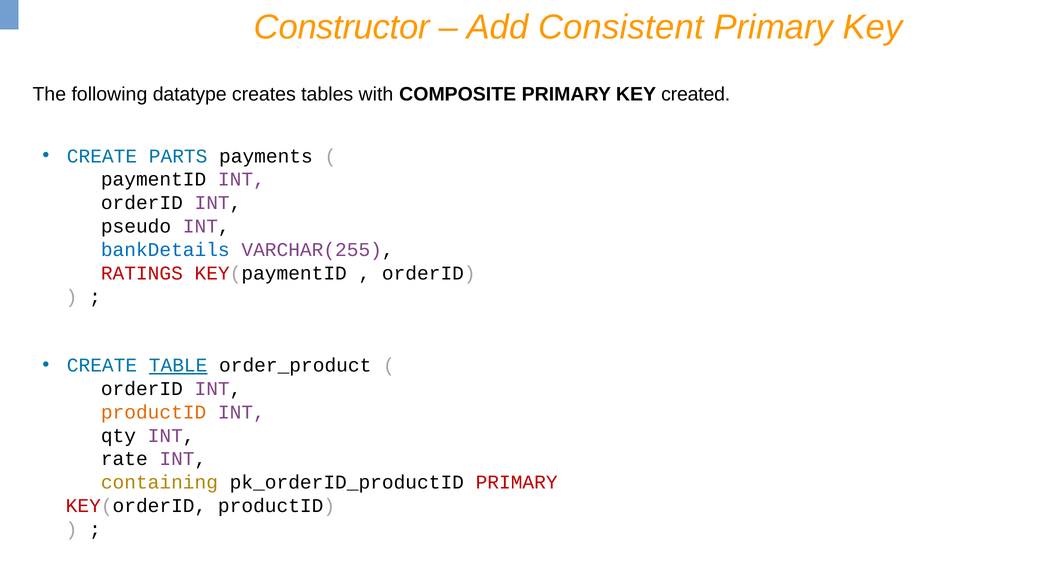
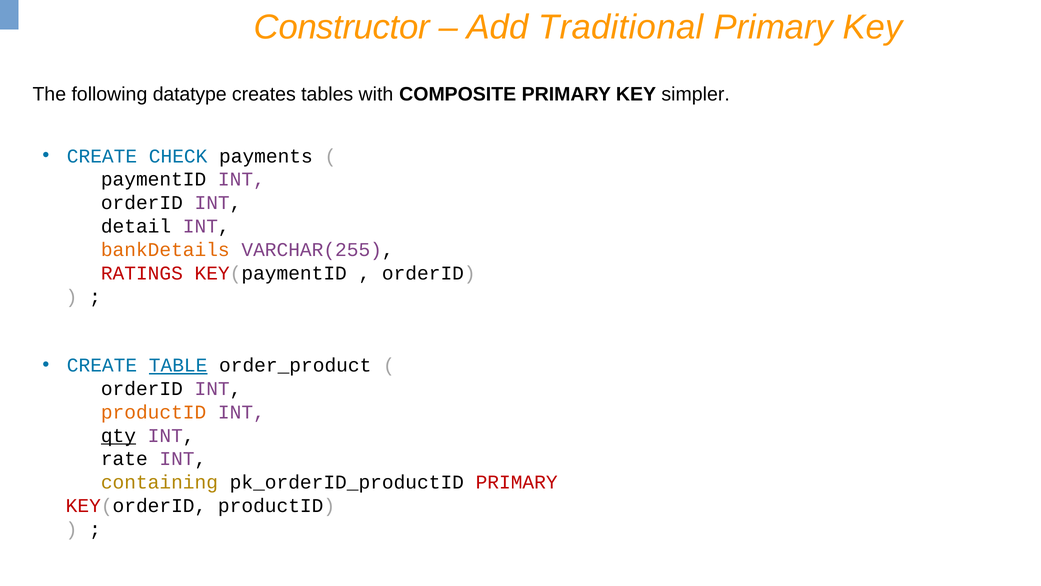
Consistent: Consistent -> Traditional
created: created -> simpler
PARTS: PARTS -> CHECK
pseudo: pseudo -> detail
bankDetails colour: blue -> orange
qty underline: none -> present
